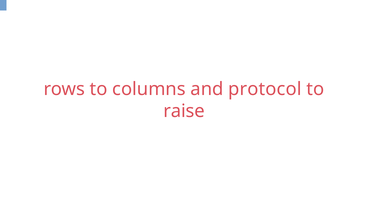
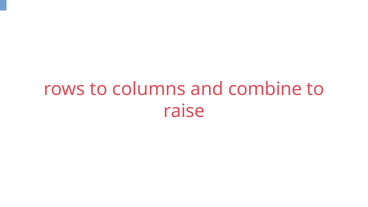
protocol: protocol -> combine
